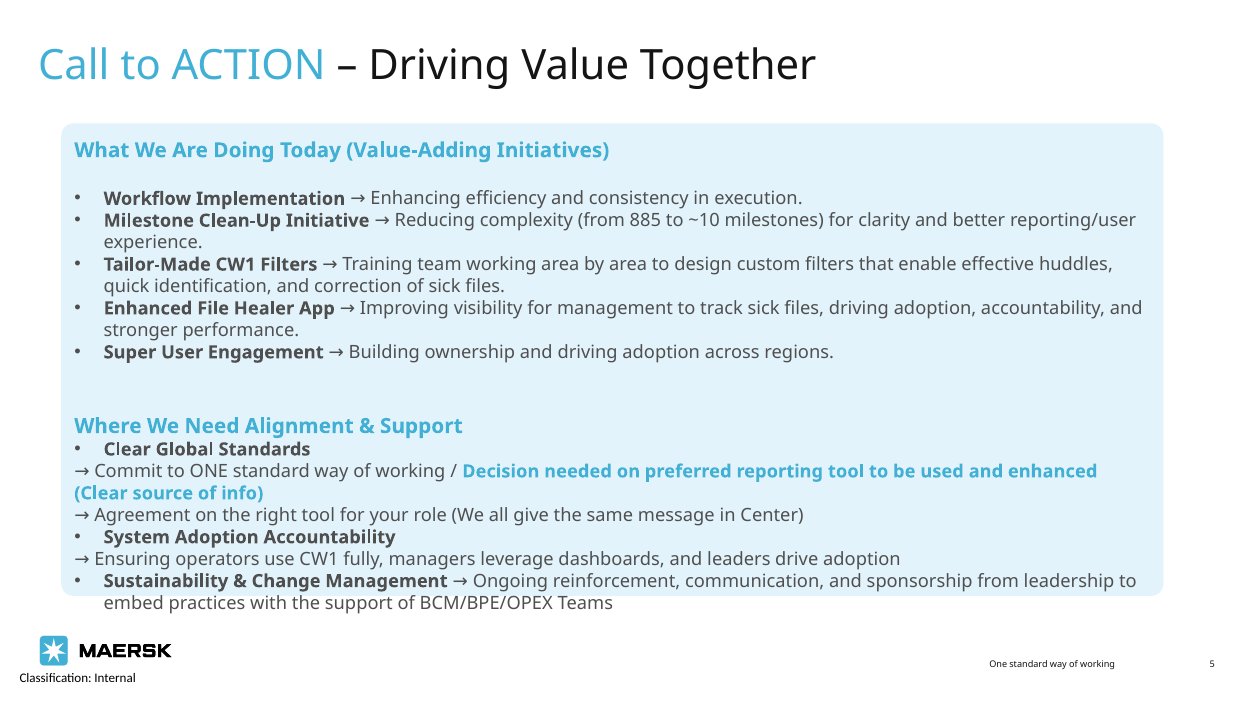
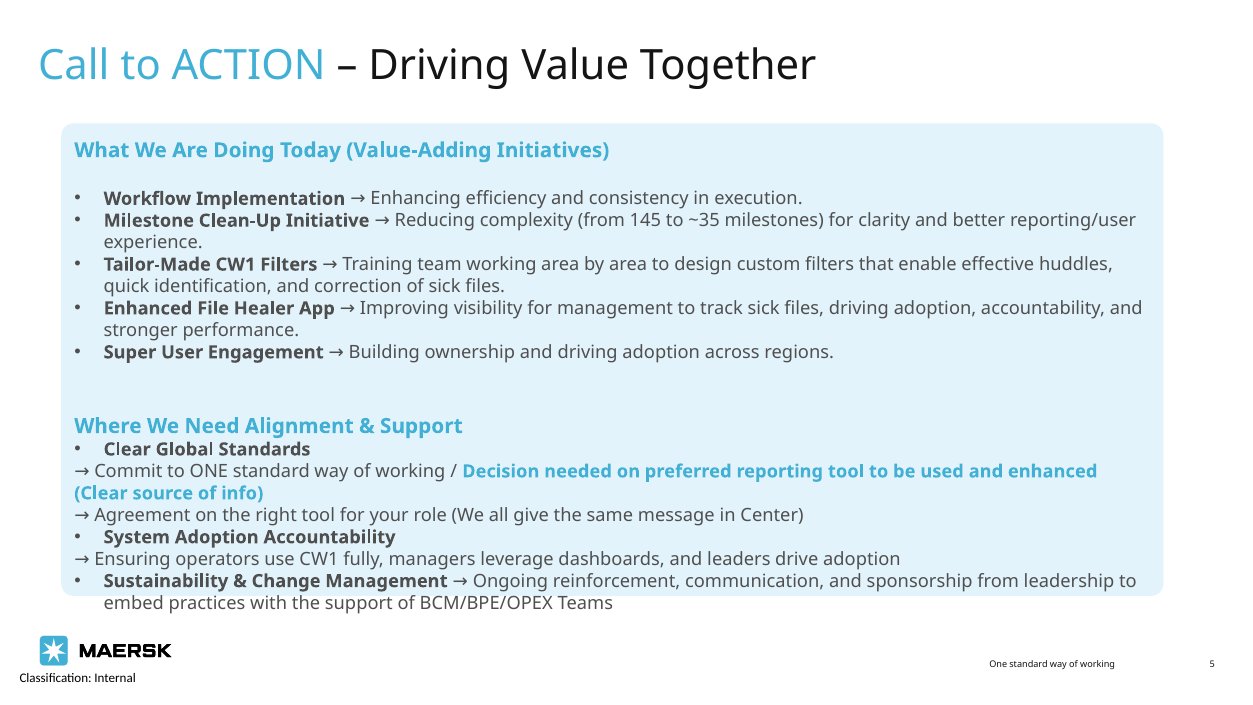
885: 885 -> 145
~10: ~10 -> ~35
